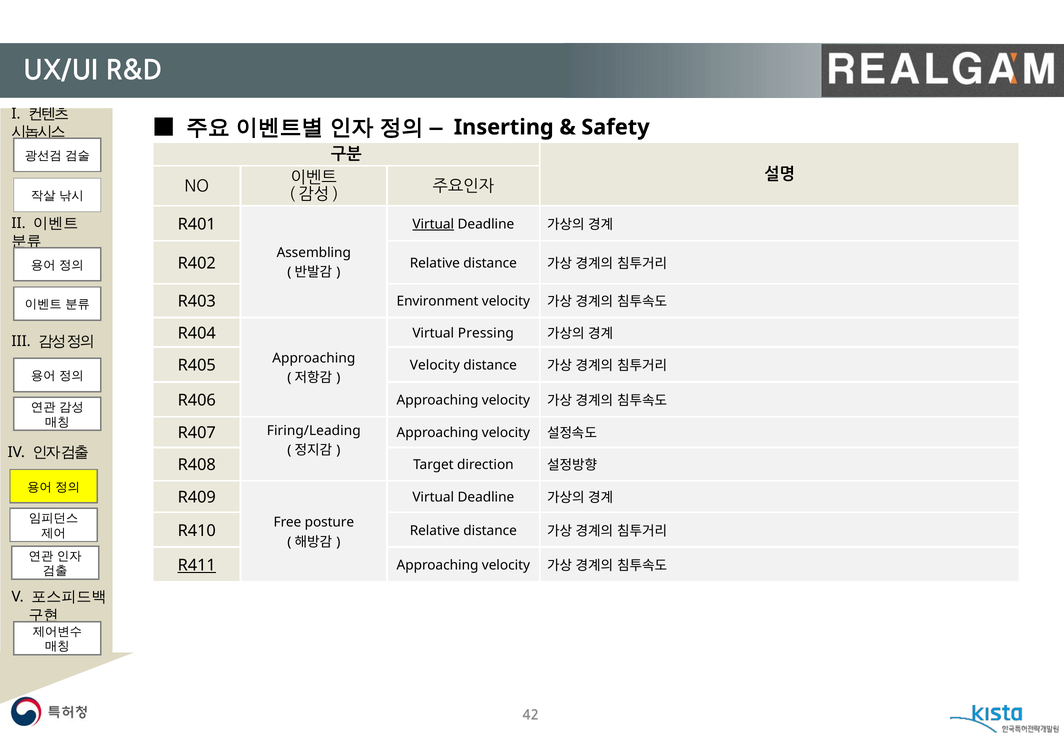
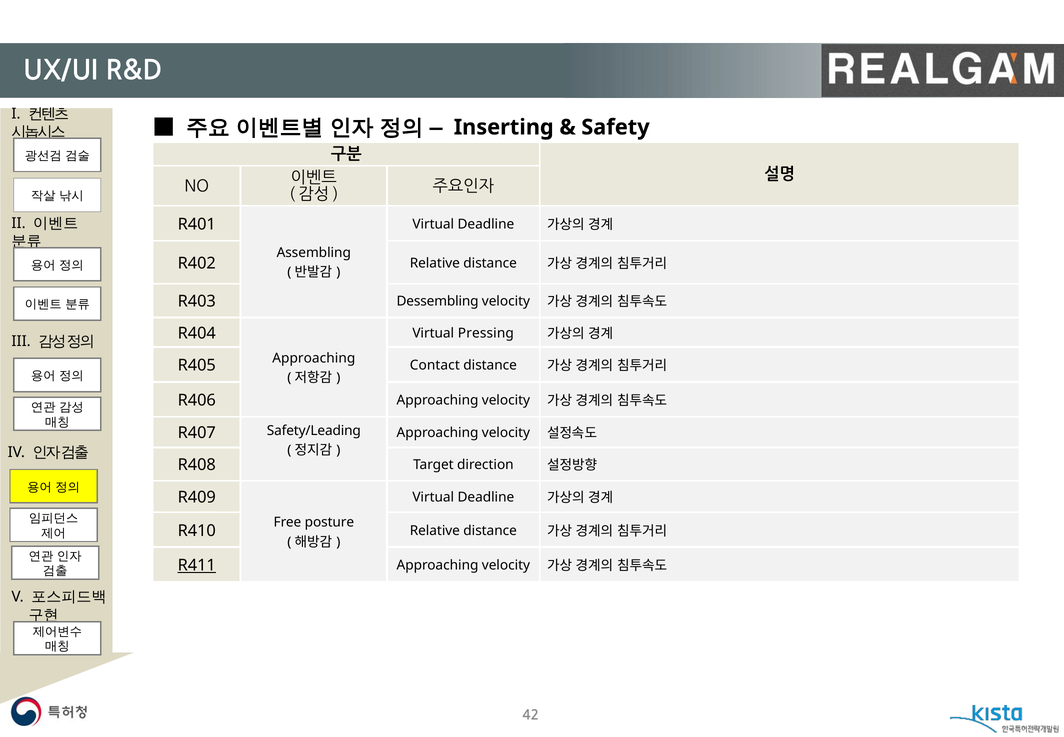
Virtual at (433, 224) underline: present -> none
Environment: Environment -> Dessembling
R405 Velocity: Velocity -> Contact
Firing/Leading: Firing/Leading -> Safety/Leading
